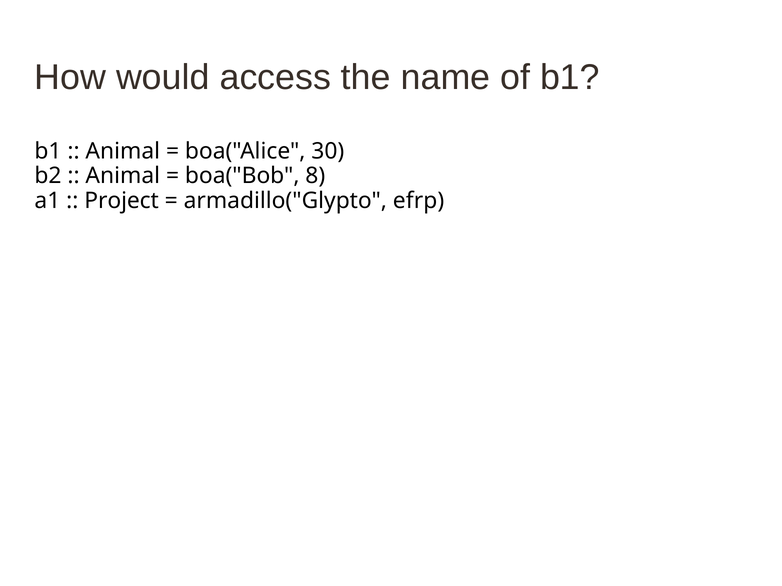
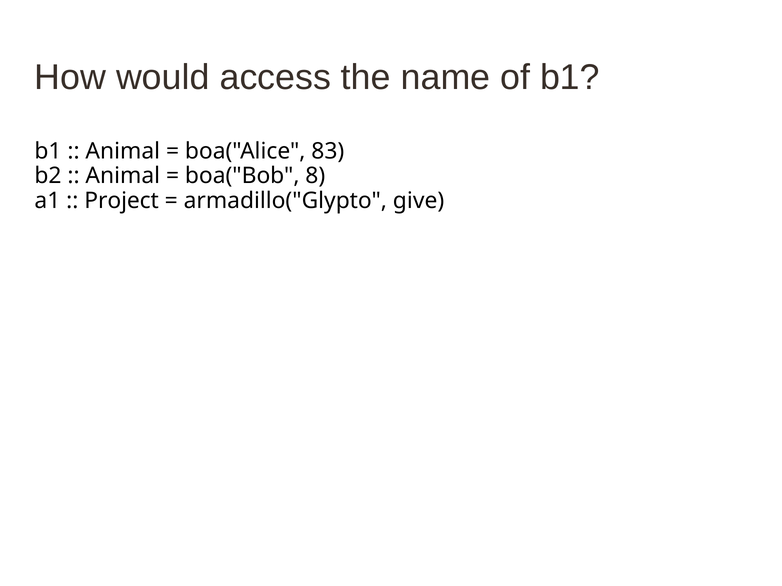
30: 30 -> 83
efrp: efrp -> give
